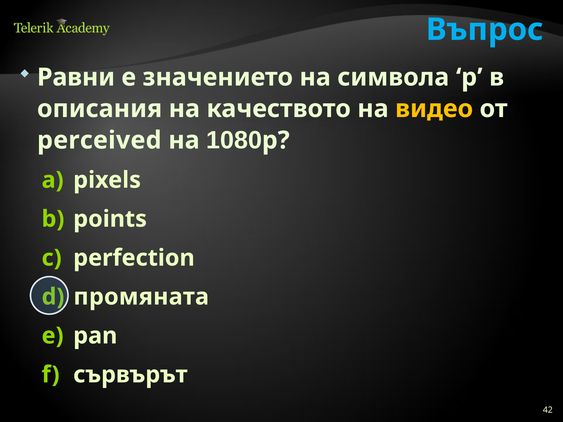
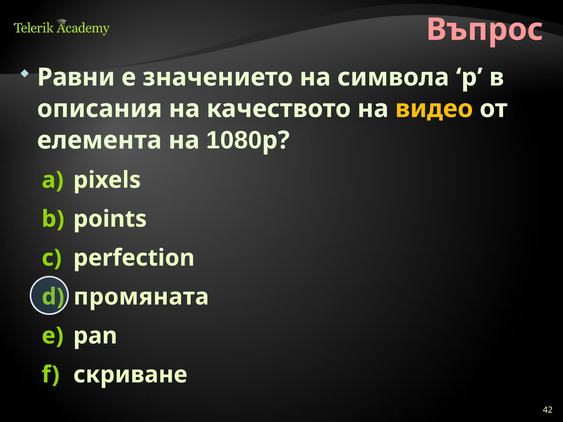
Въпрос colour: light blue -> pink
perceived: perceived -> елемента
сървърът: сървърът -> скриване
